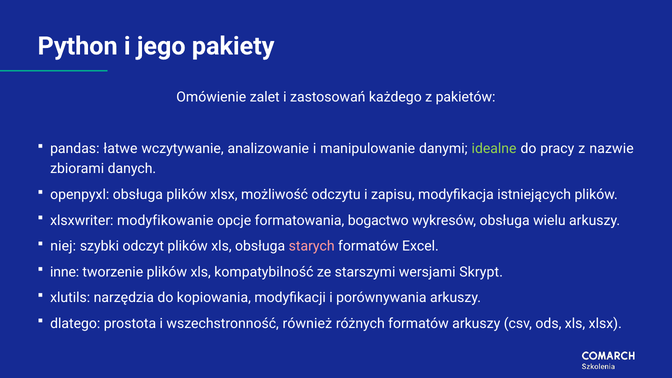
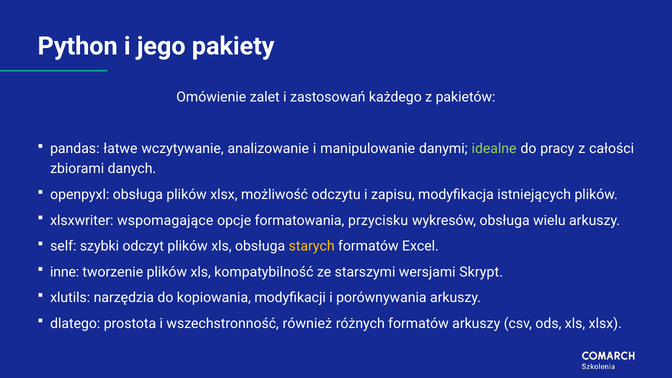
nazwie: nazwie -> całości
modyfikowanie: modyfikowanie -> wspomagające
bogactwo: bogactwo -> przycisku
niej: niej -> self
starych colour: pink -> yellow
